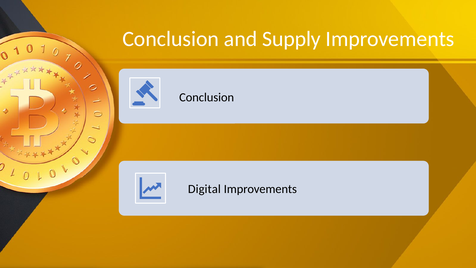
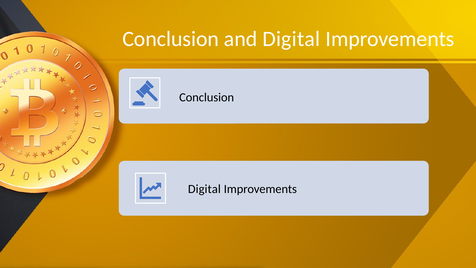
and Supply: Supply -> Digital
